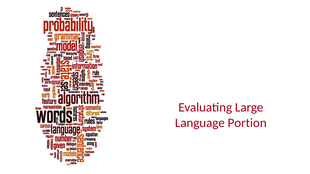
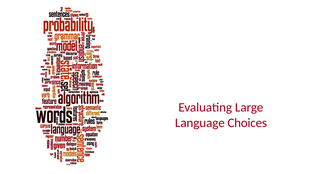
Portion: Portion -> Choices
